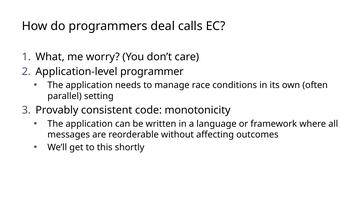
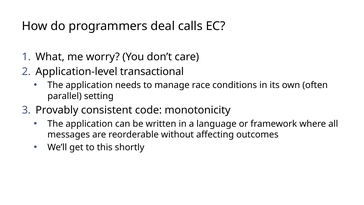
programmer: programmer -> transactional
